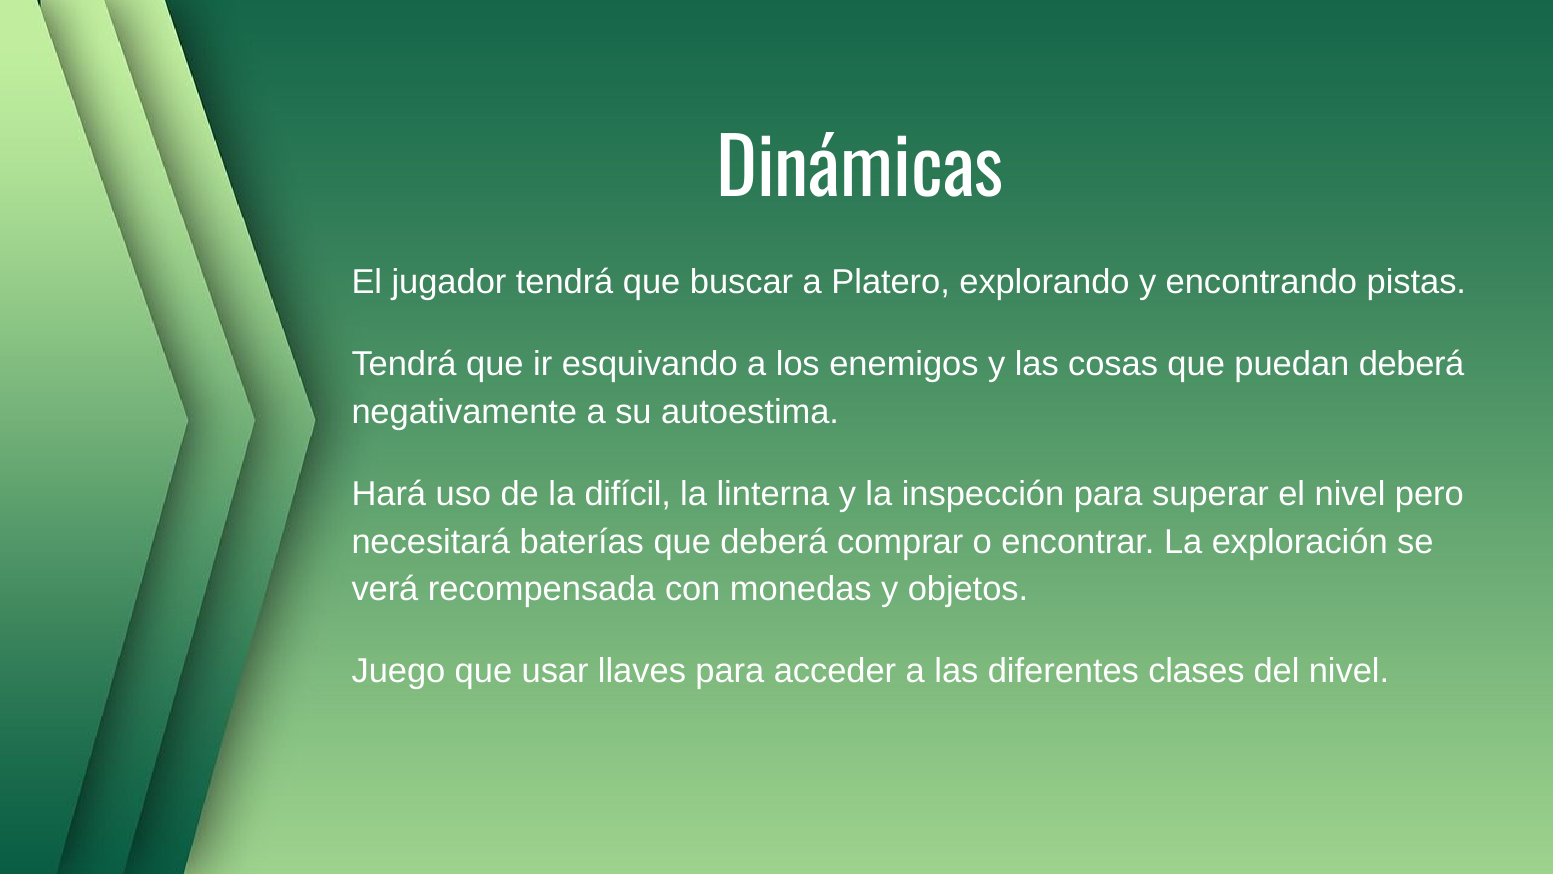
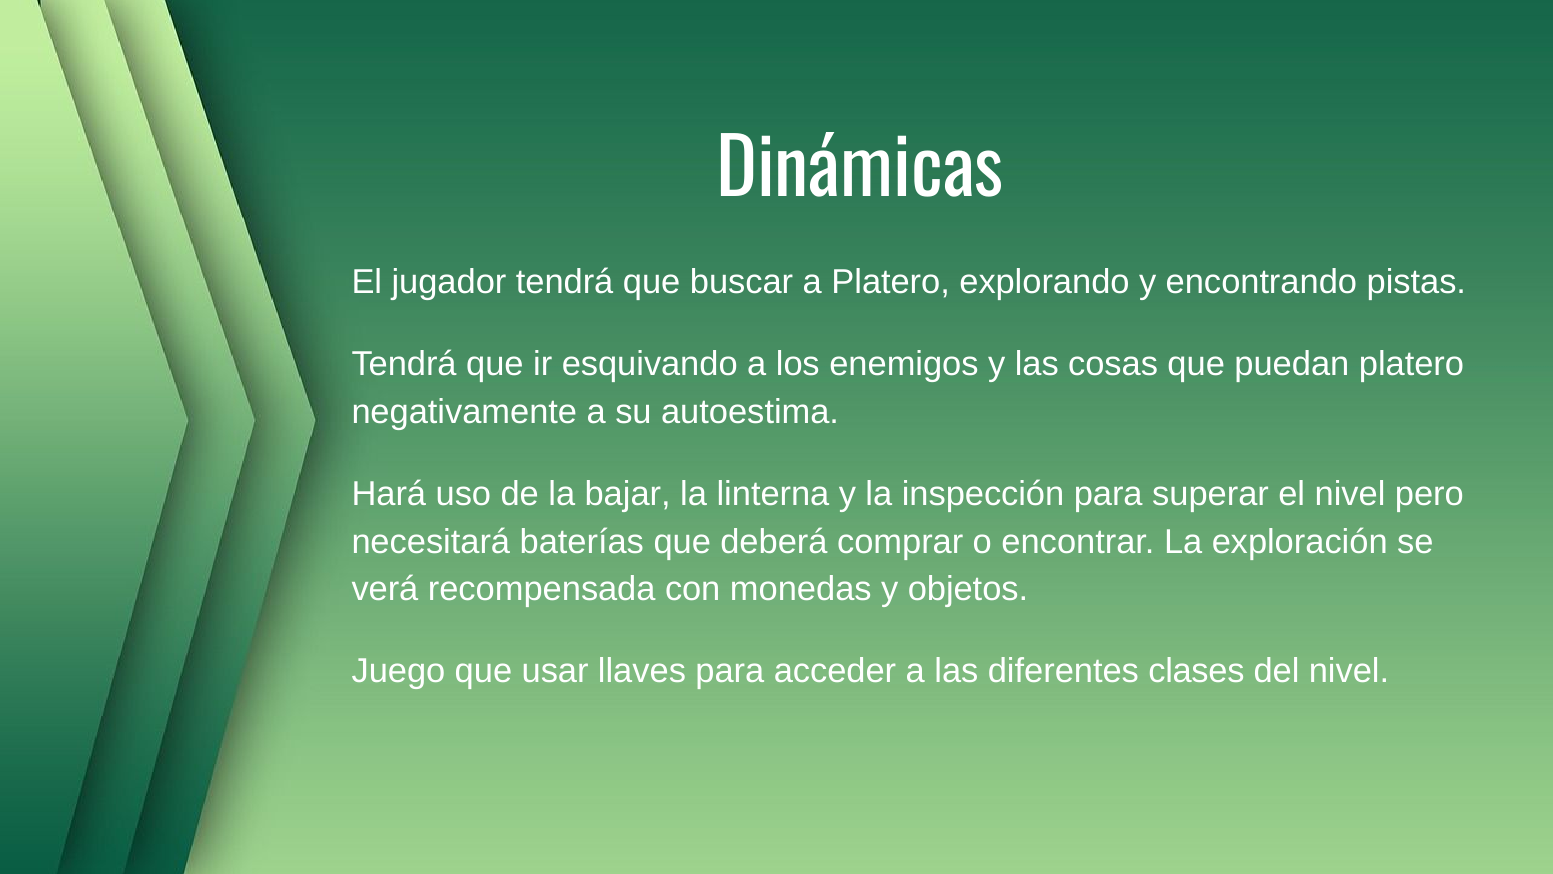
puedan deberá: deberá -> platero
difícil: difícil -> bajar
